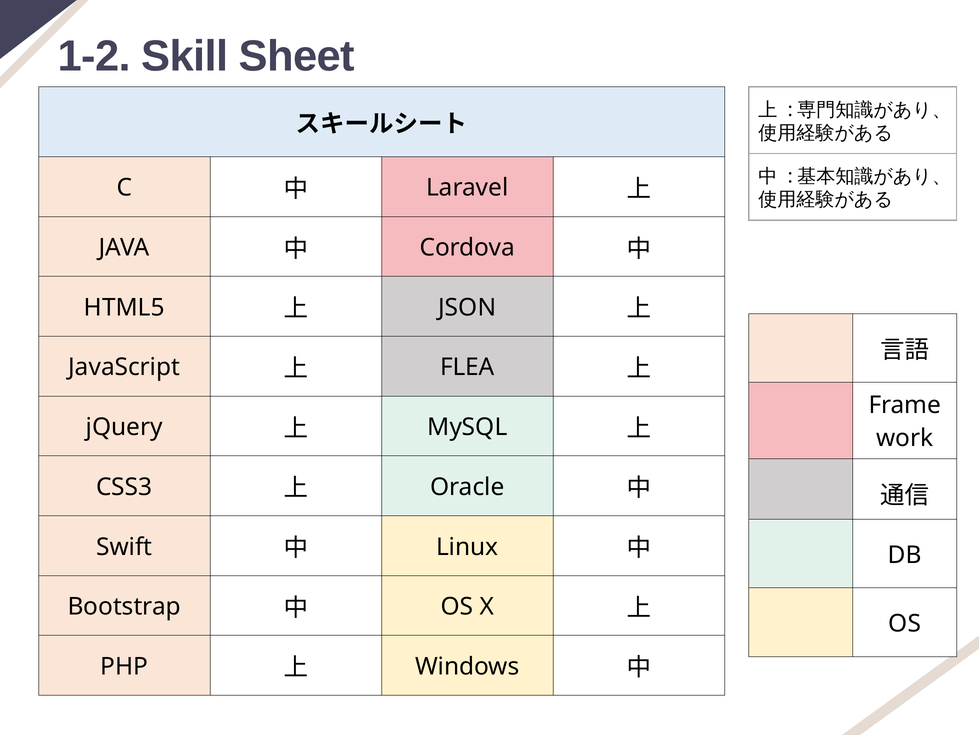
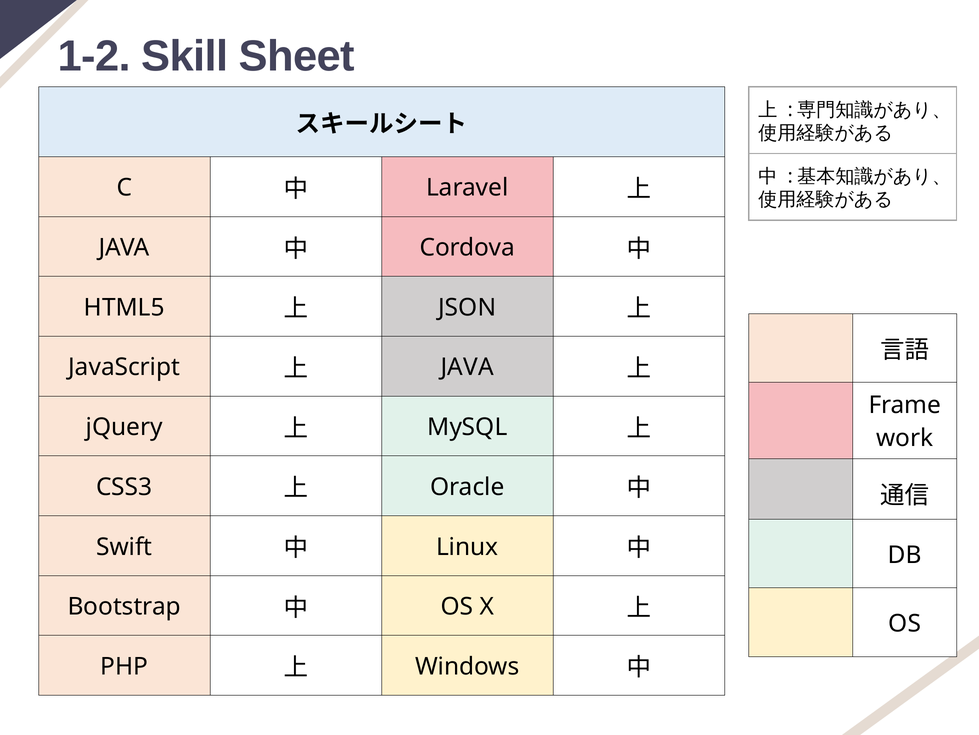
FLEA at (467, 367): FLEA -> JAVA
